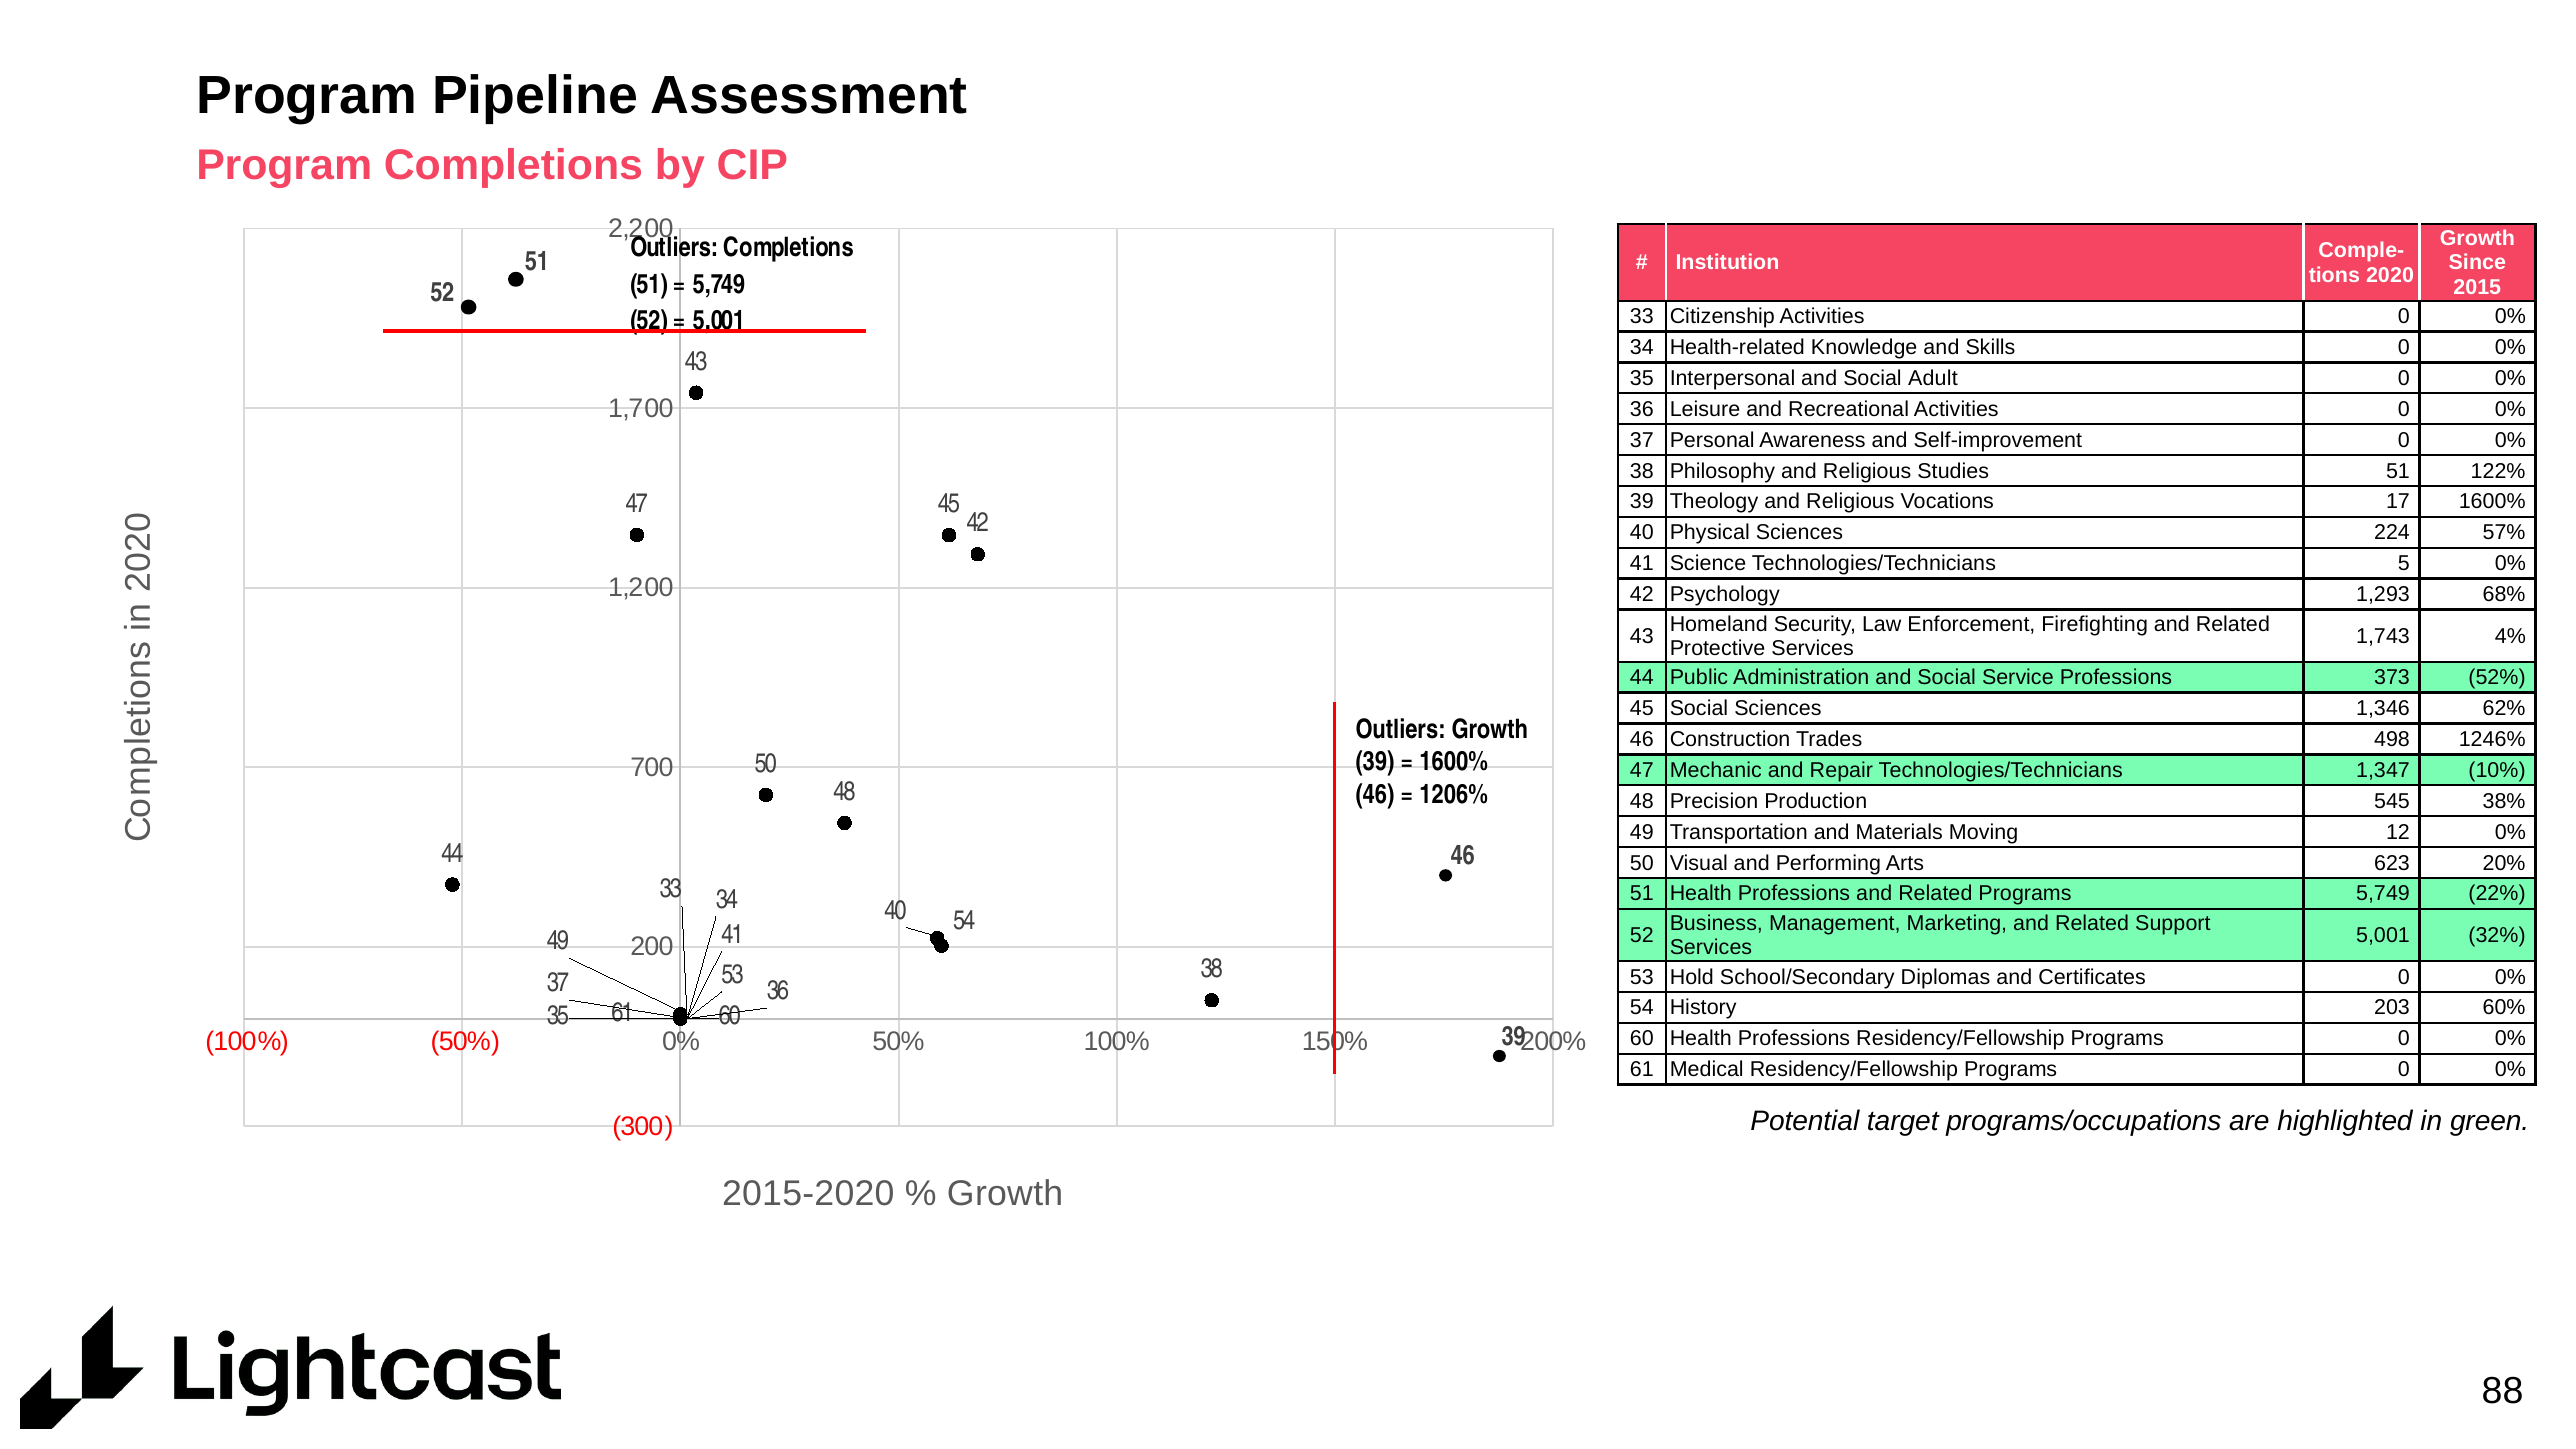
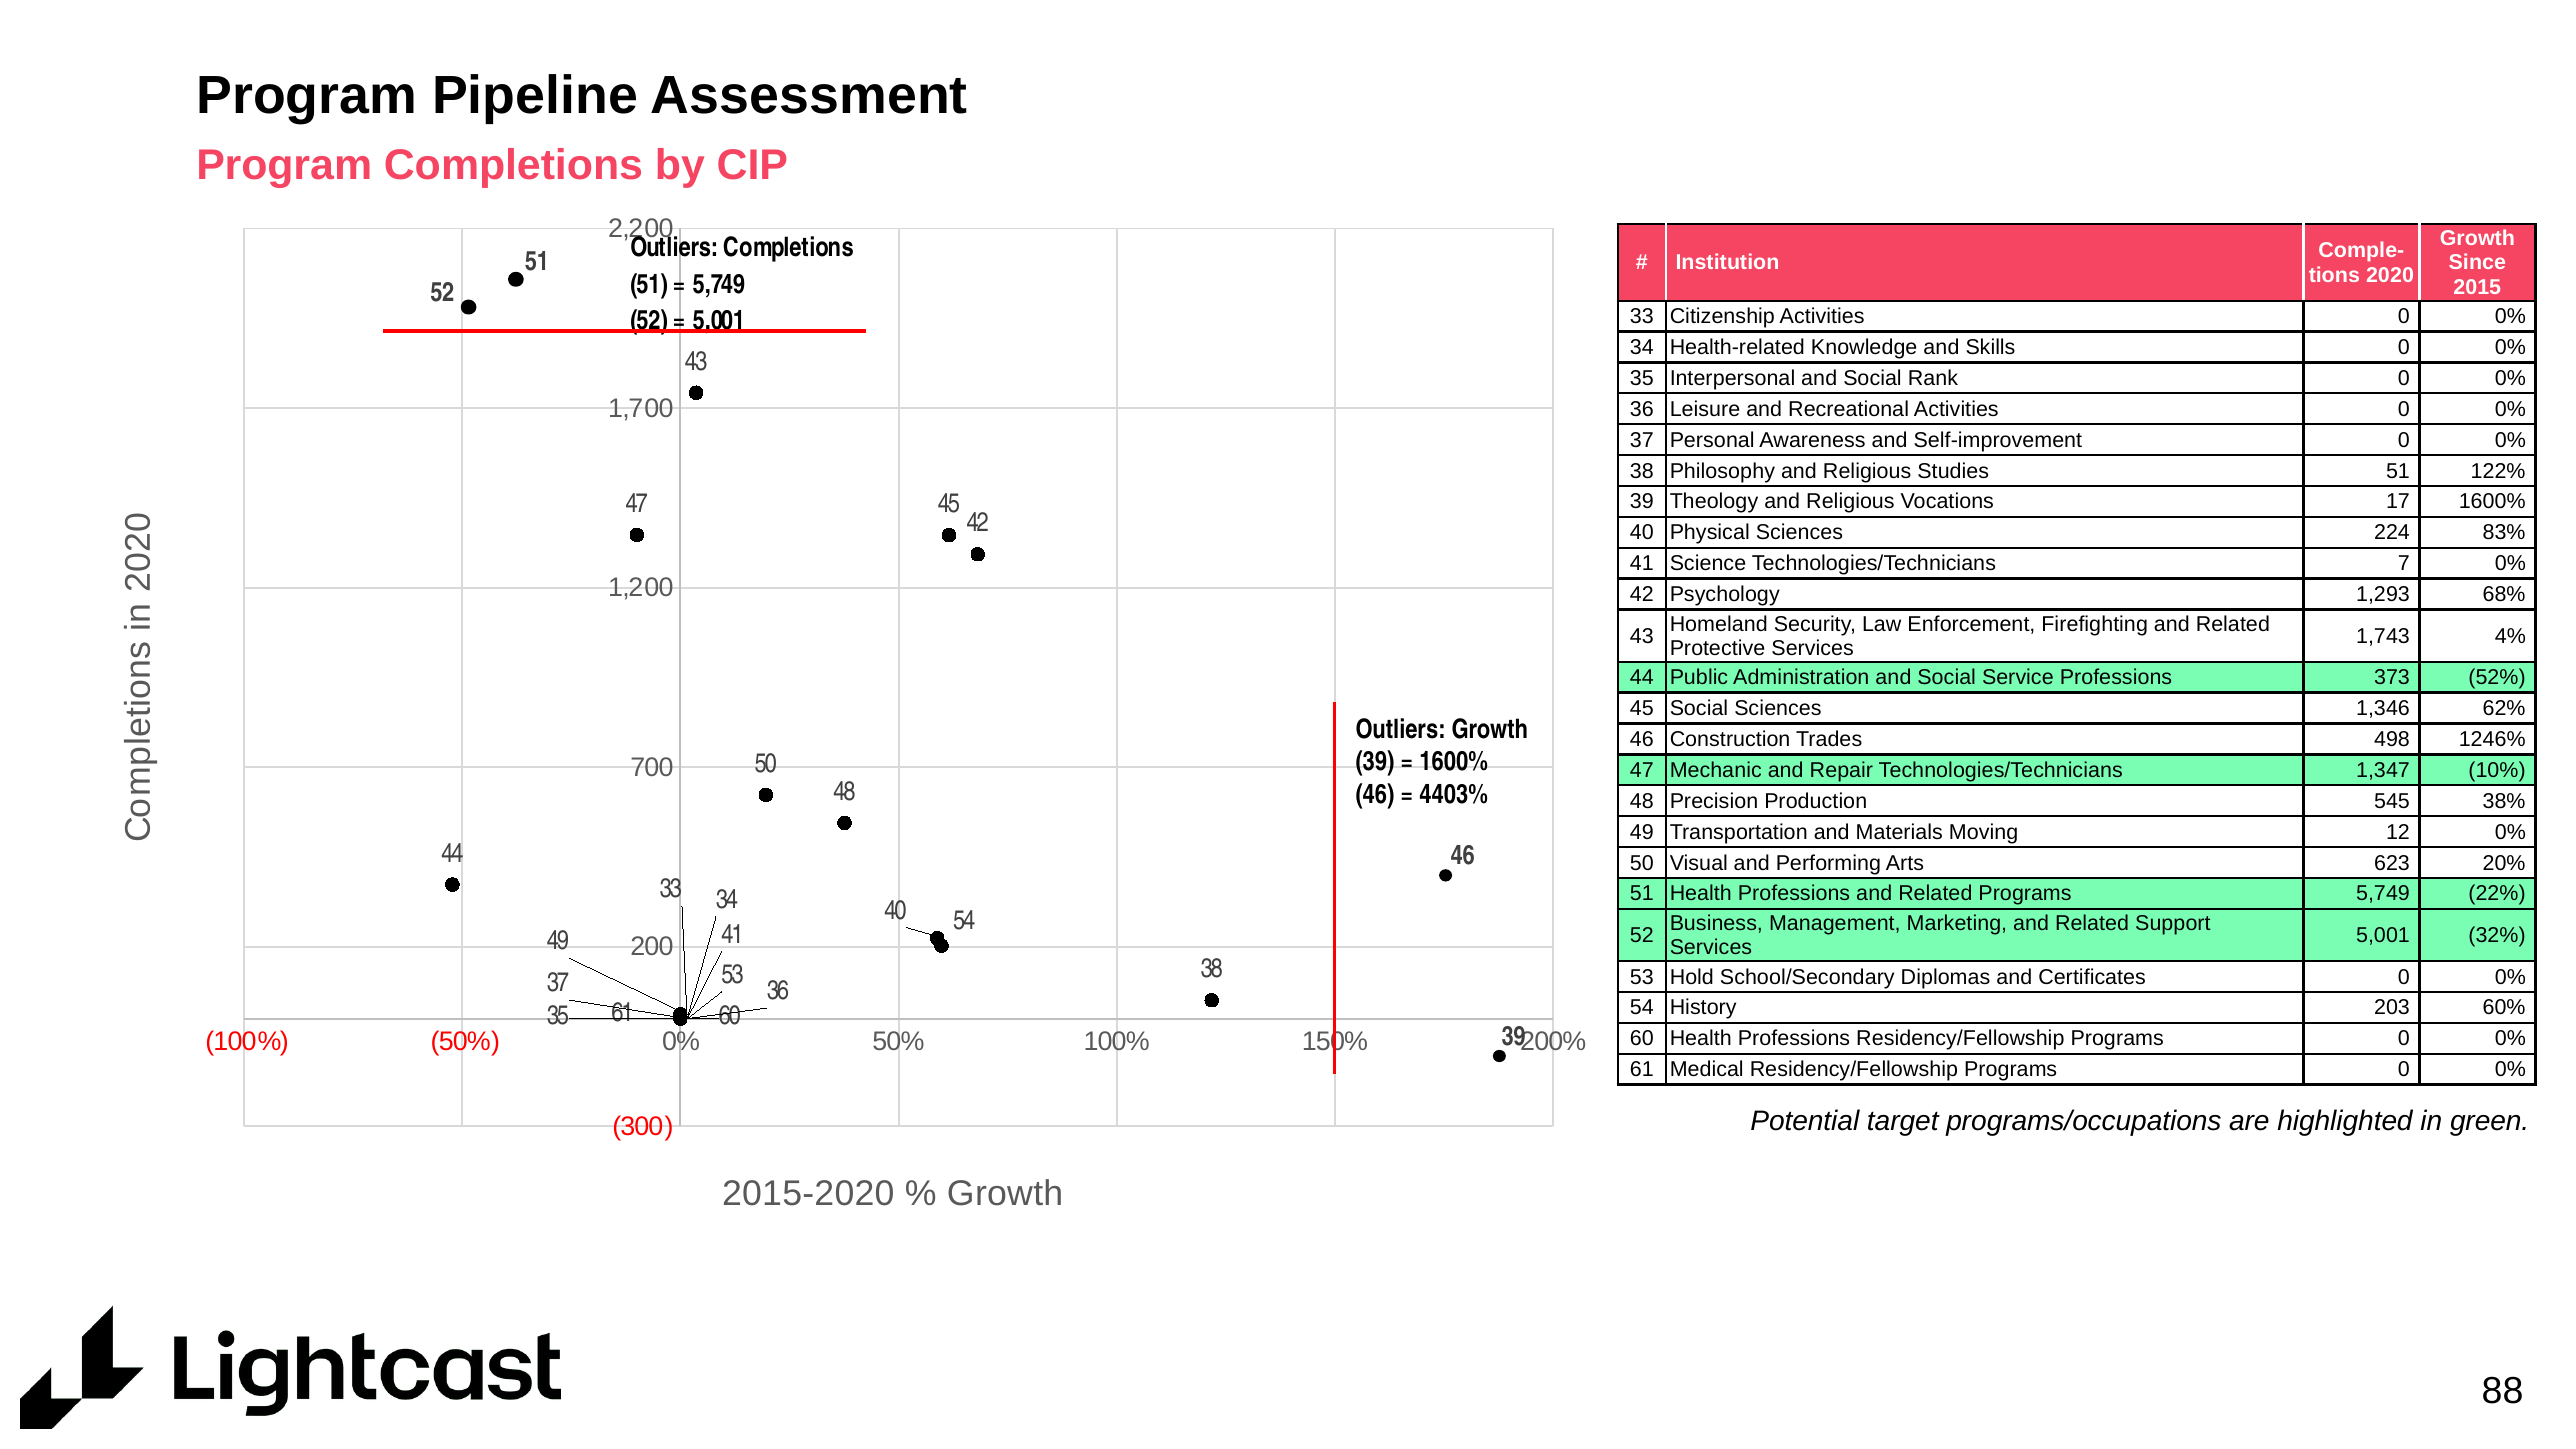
Adult: Adult -> Rank
57%: 57% -> 83%
5: 5 -> 7
1206%: 1206% -> 4403%
